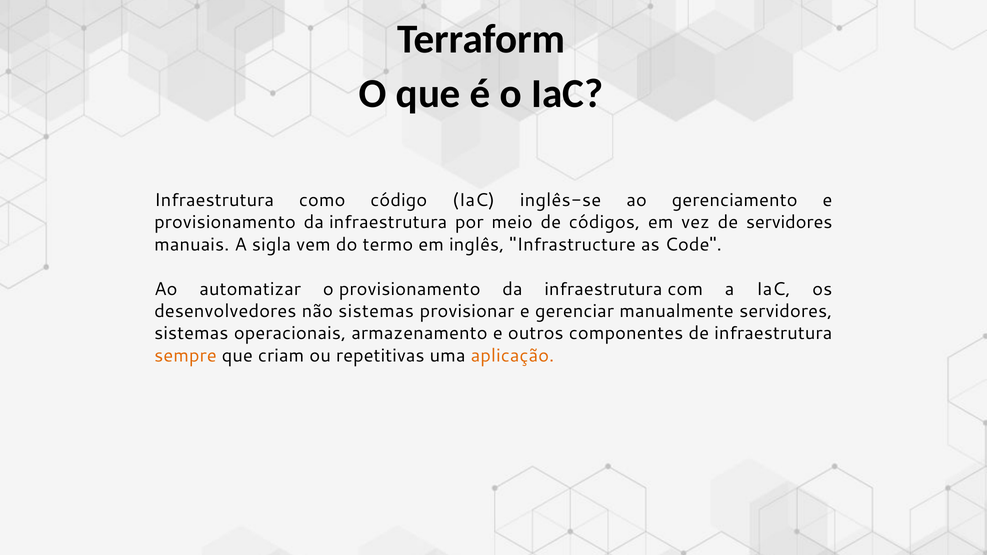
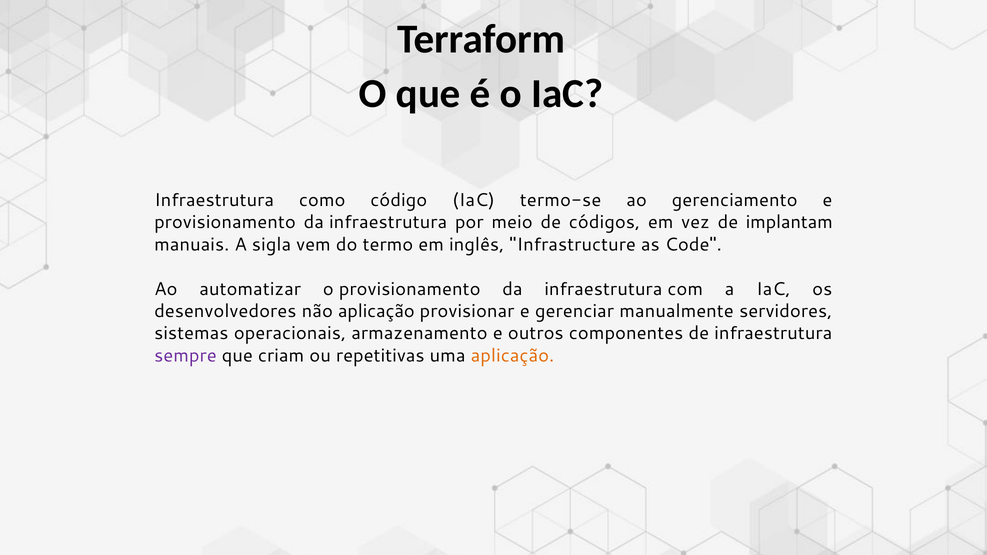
inglês-se: inglês-se -> termo-se
de servidores: servidores -> implantam
não sistemas: sistemas -> aplicação
sempre colour: orange -> purple
